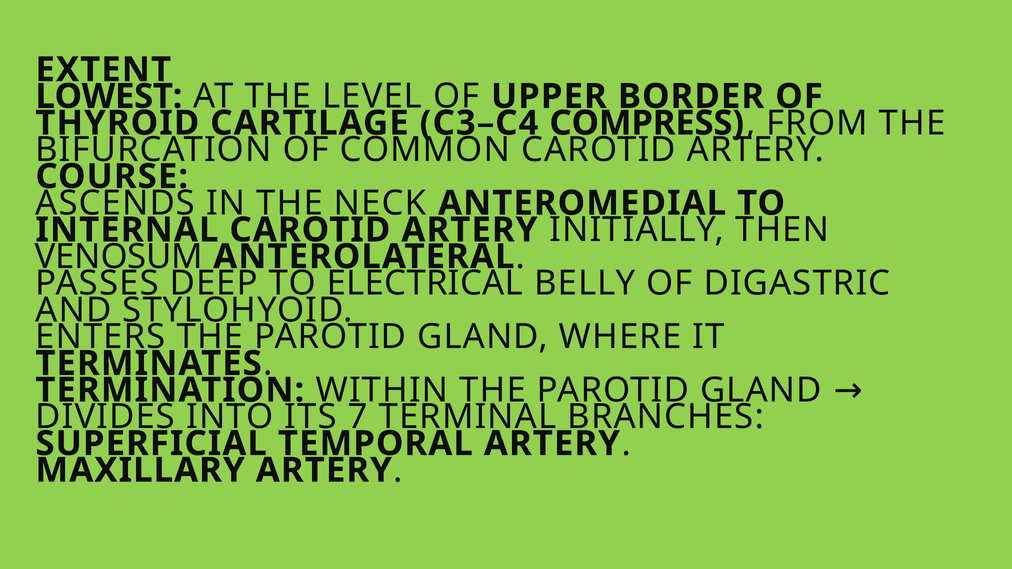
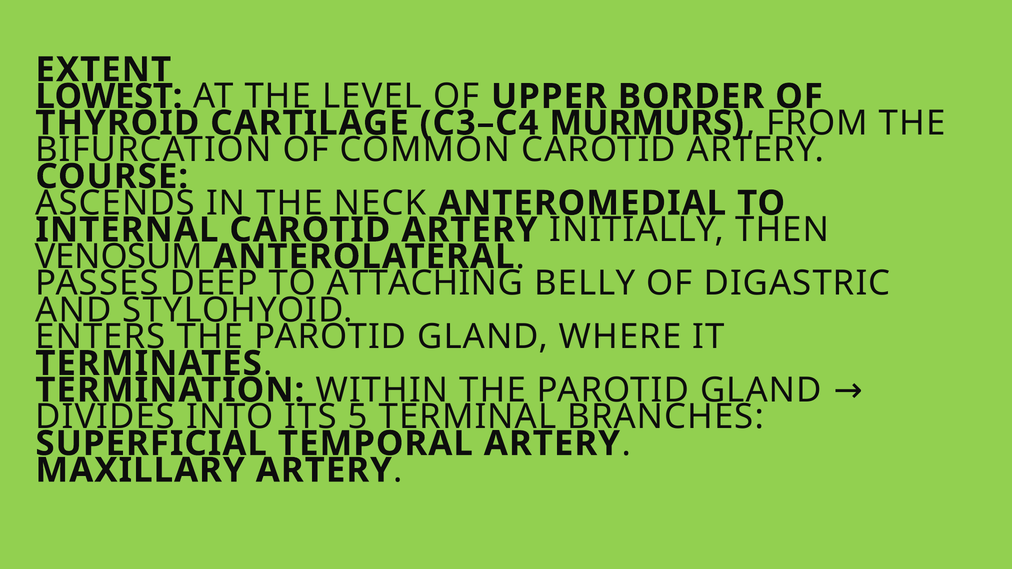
COMPRESS: COMPRESS -> MURMURS
ELECTRICAL: ELECTRICAL -> ATTACHING
7: 7 -> 5
